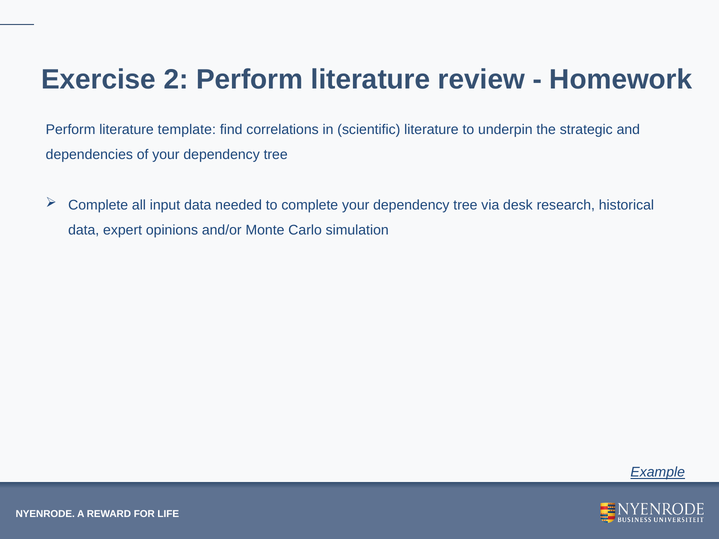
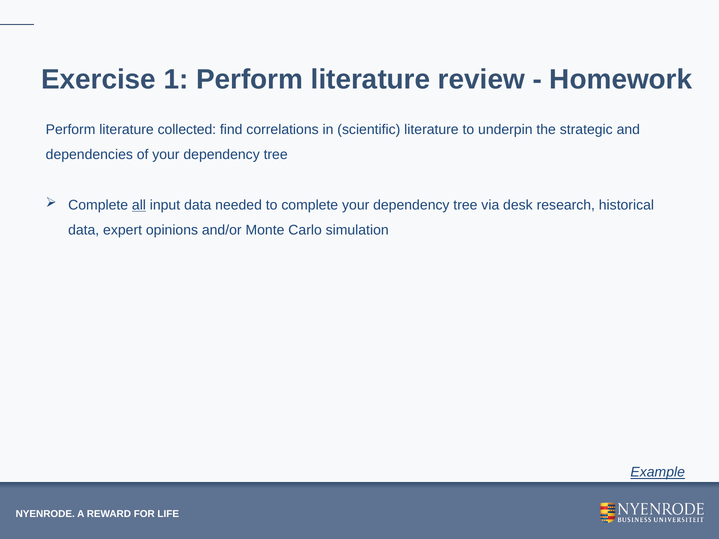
2: 2 -> 1
template: template -> collected
all underline: none -> present
